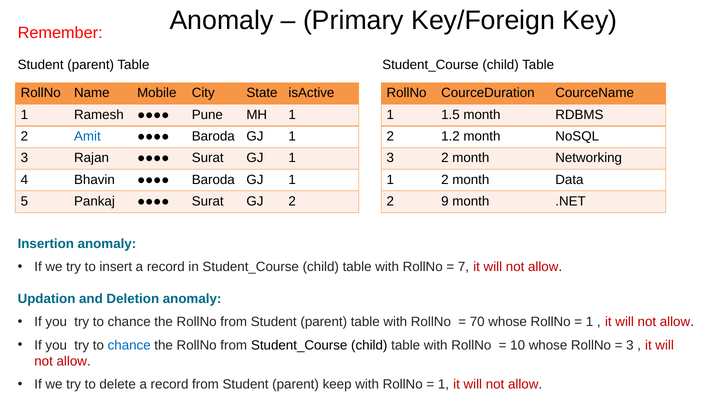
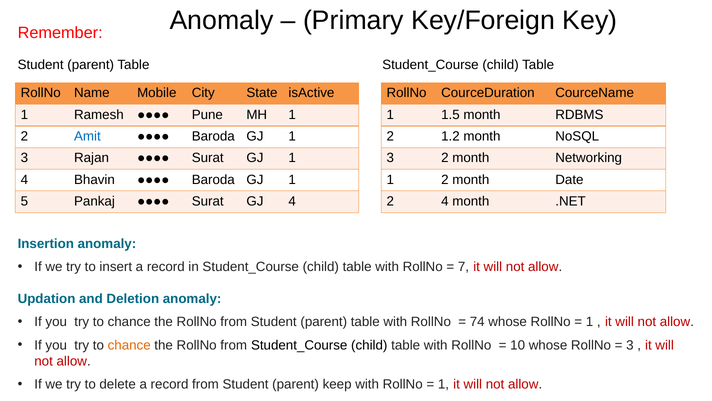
Data: Data -> Date
GJ 2: 2 -> 4
2 9: 9 -> 4
70: 70 -> 74
chance at (129, 345) colour: blue -> orange
